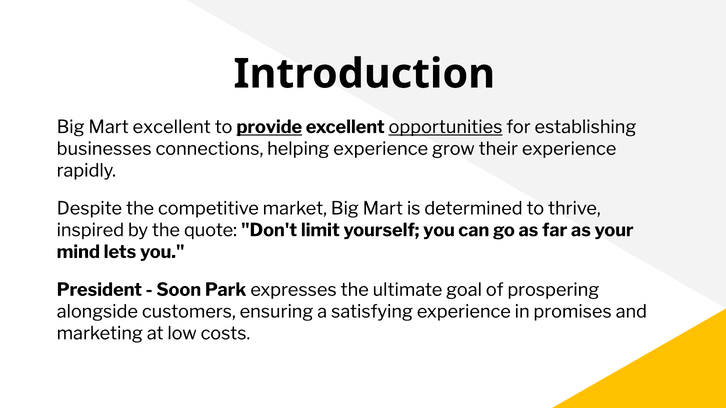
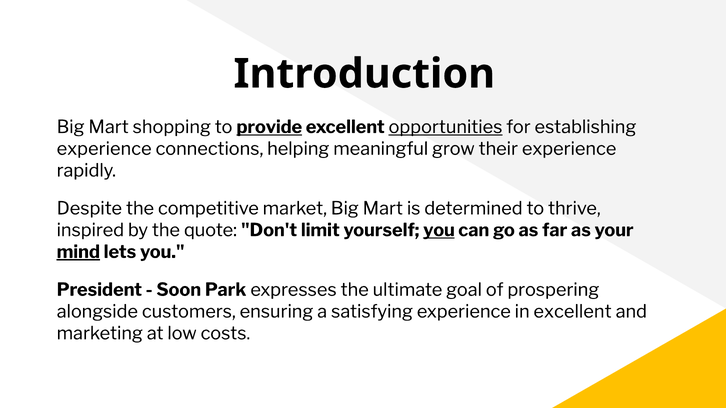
Mart excellent: excellent -> shopping
businesses at (104, 149): businesses -> experience
helping experience: experience -> meaningful
you at (439, 230) underline: none -> present
mind underline: none -> present
in promises: promises -> excellent
